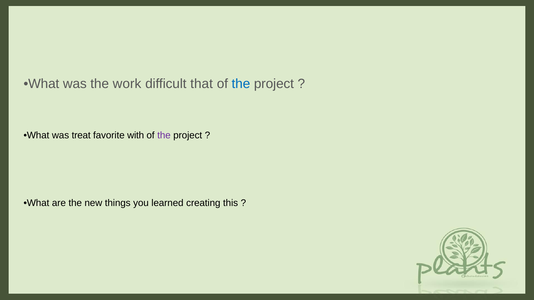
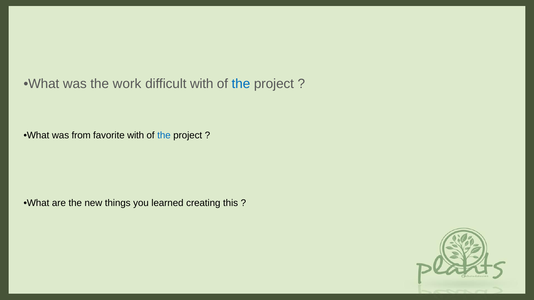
difficult that: that -> with
treat: treat -> from
the at (164, 135) colour: purple -> blue
